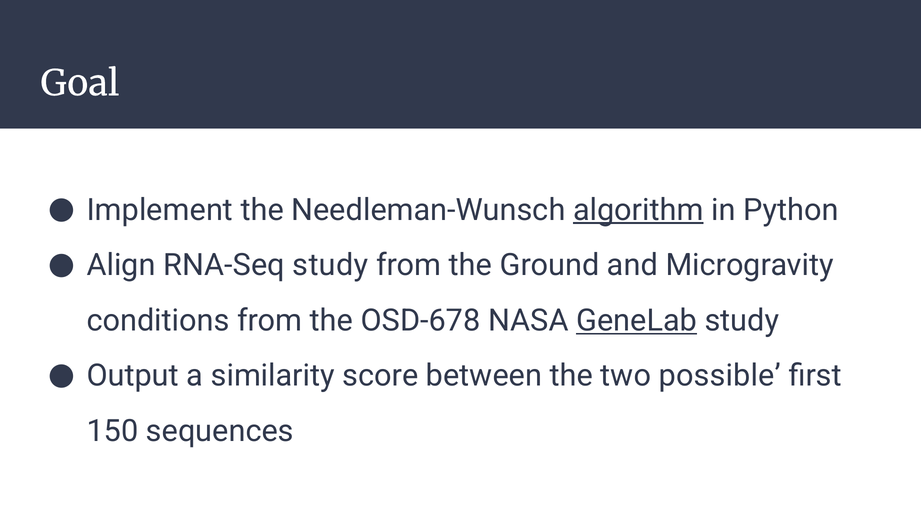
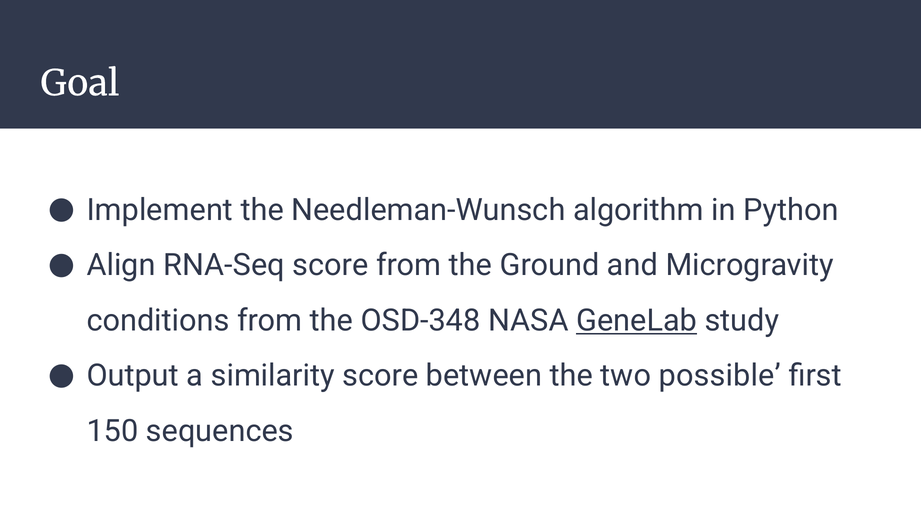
algorithm underline: present -> none
RNA-Seq study: study -> score
OSD-678: OSD-678 -> OSD-348
